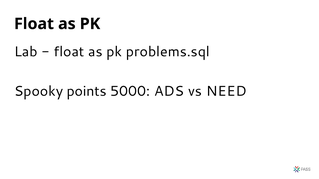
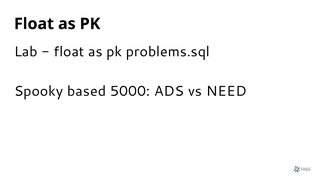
points: points -> based
